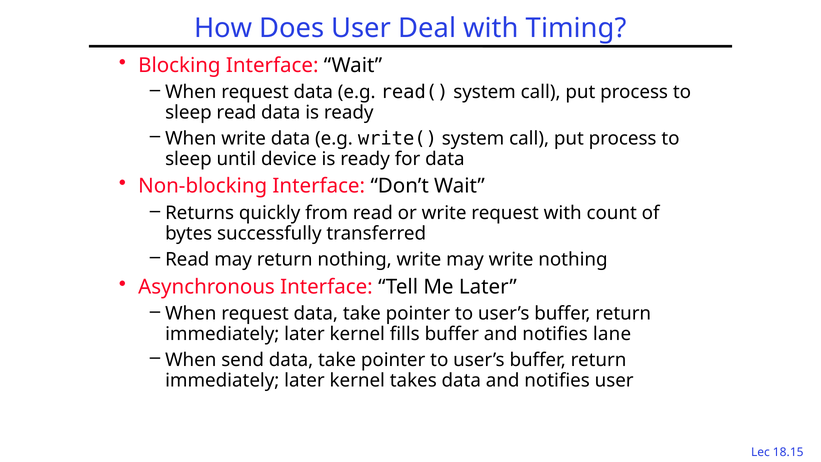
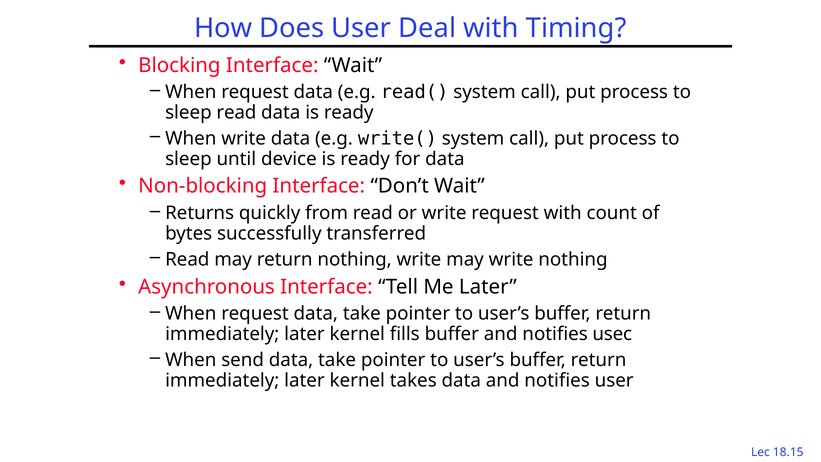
lane: lane -> usec
